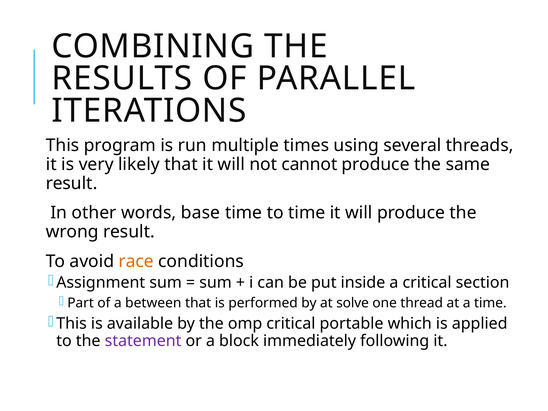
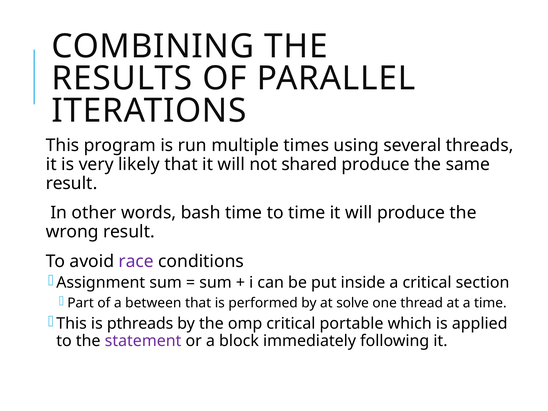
cannot: cannot -> shared
base: base -> bash
race colour: orange -> purple
available: available -> pthreads
